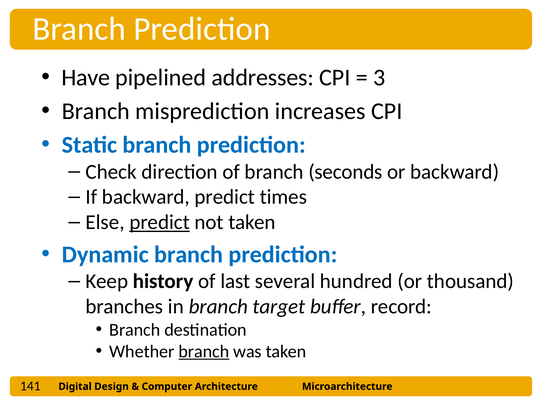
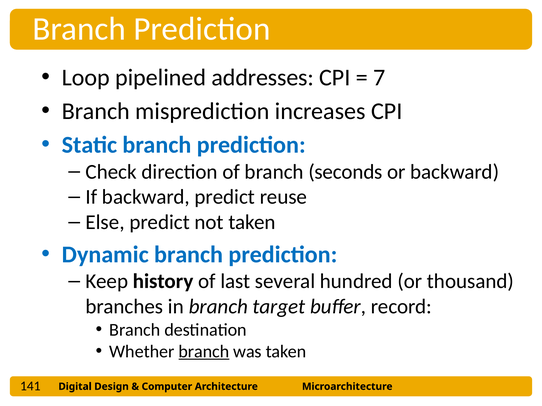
Have: Have -> Loop
3: 3 -> 7
times: times -> reuse
predict at (160, 223) underline: present -> none
